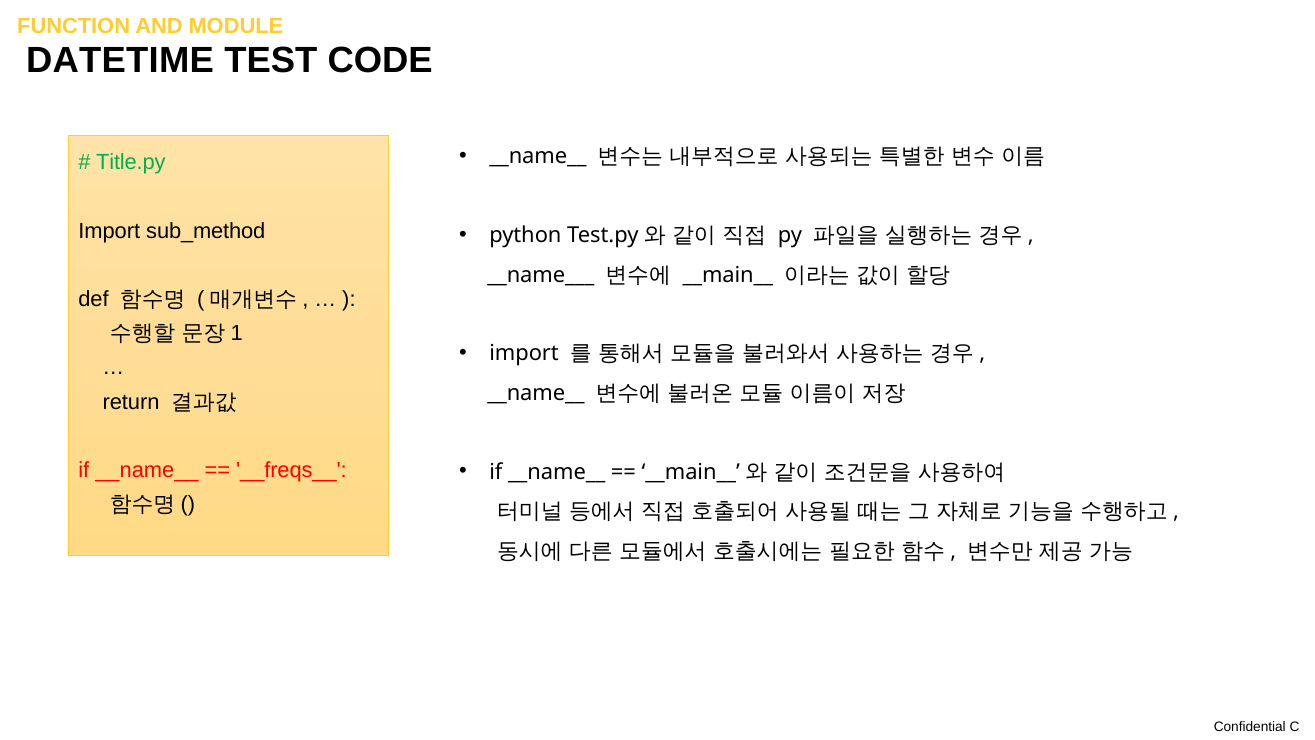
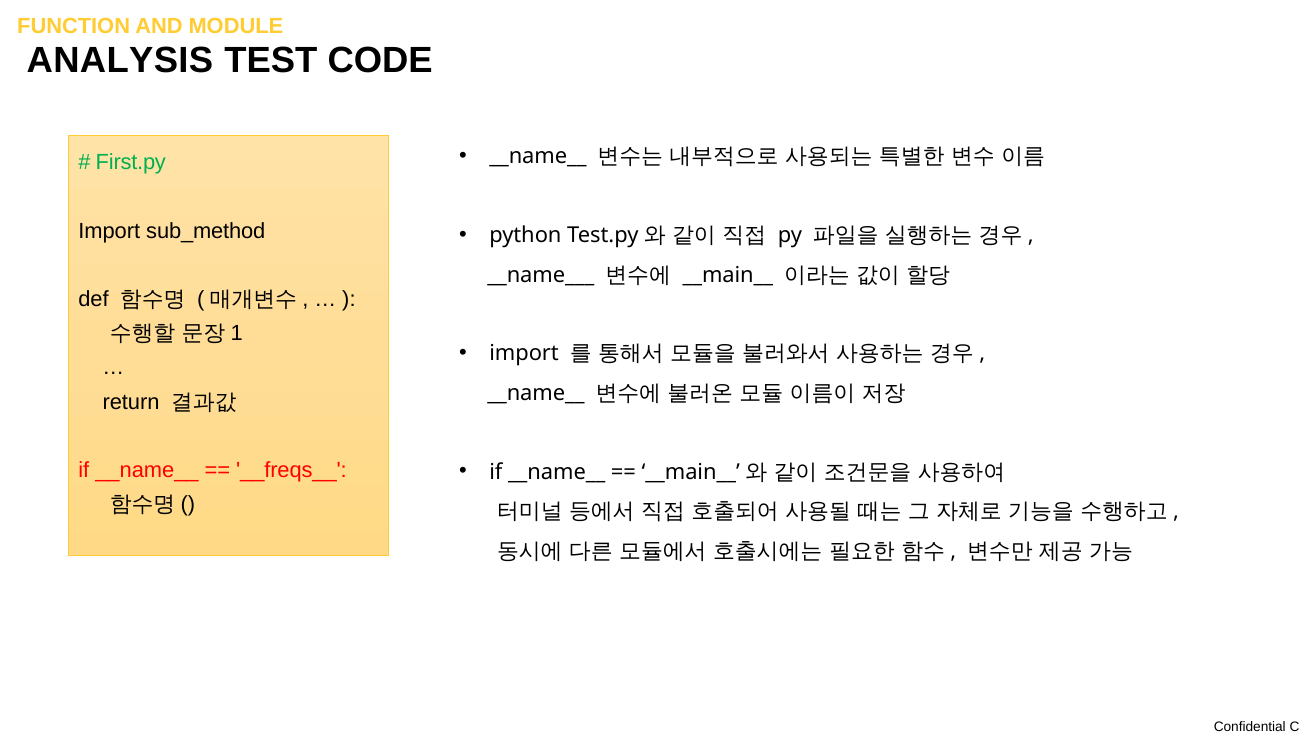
DATETIME: DATETIME -> ANALYSIS
Title.py: Title.py -> First.py
